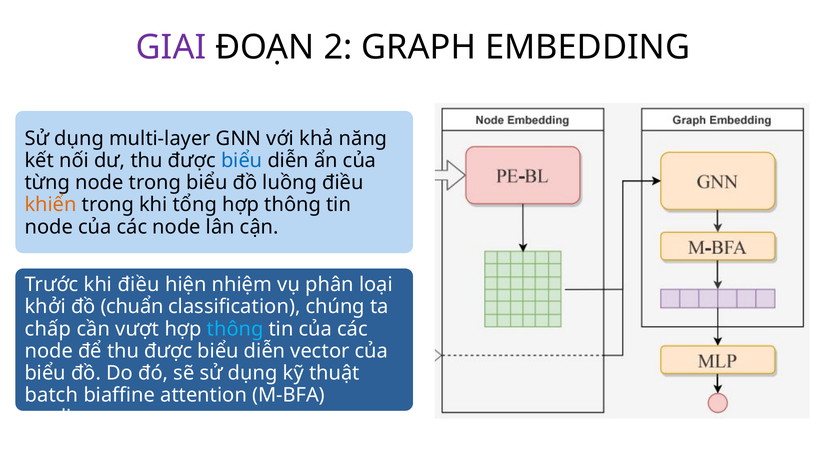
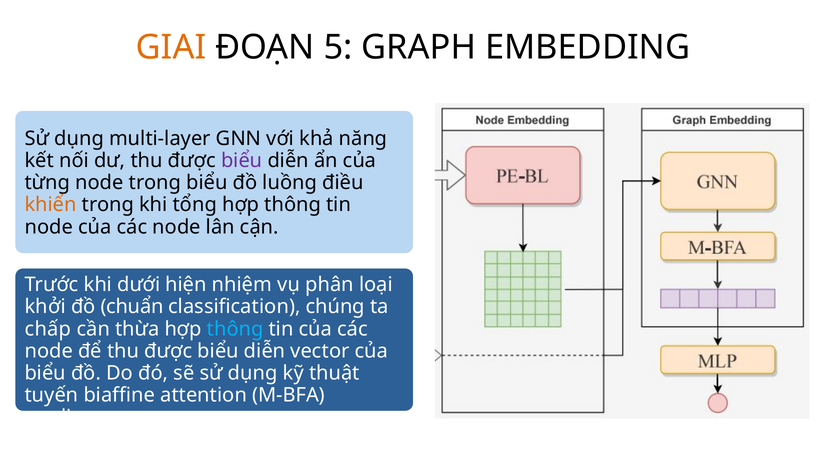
GIAI colour: purple -> orange
2: 2 -> 5
biểu at (242, 161) colour: blue -> purple
khi điều: điều -> dưới
vượt: vượt -> thừa
batch: batch -> tuyến
